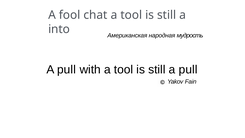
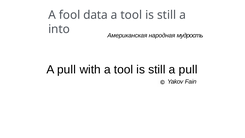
chat: chat -> data
